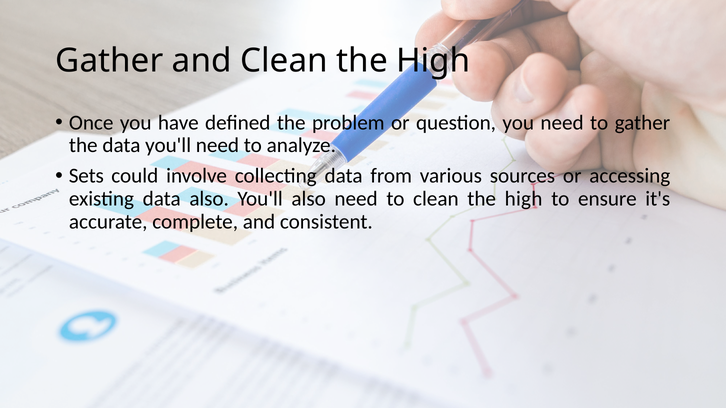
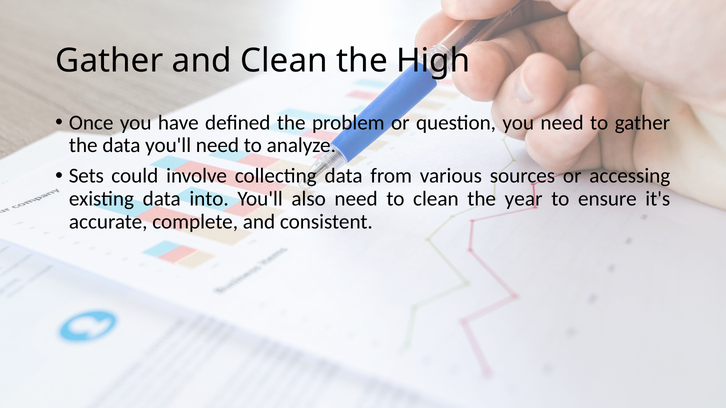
data also: also -> into
to clean the high: high -> year
